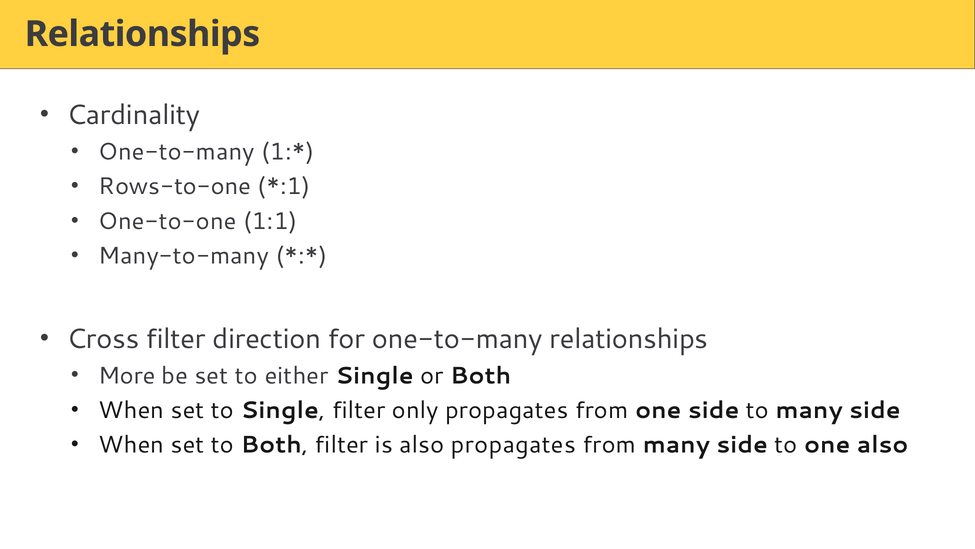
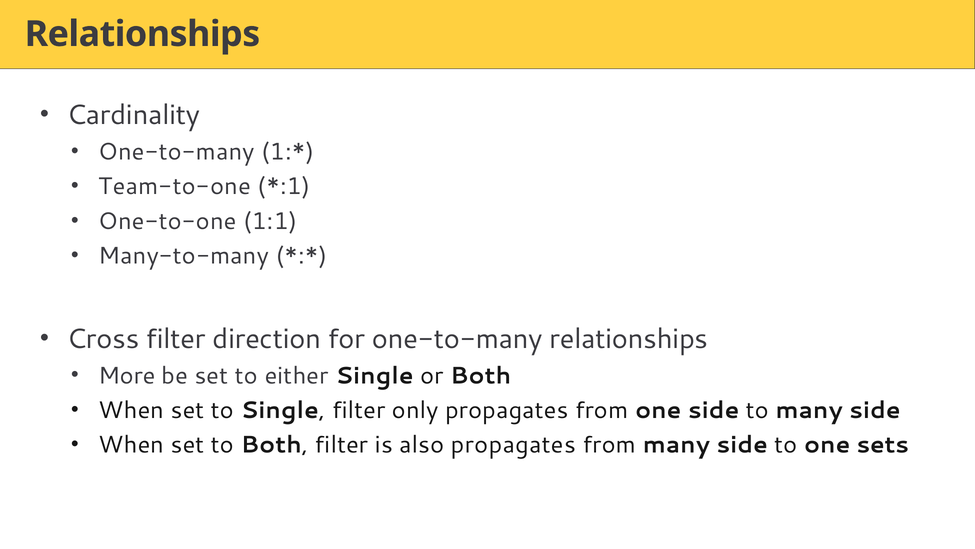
Rows-to-one: Rows-to-one -> Team-to-one
one also: also -> sets
